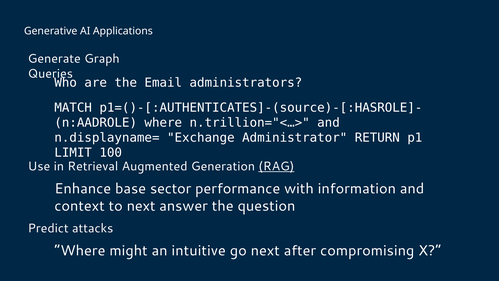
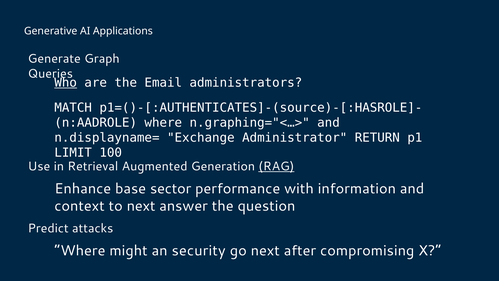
Who underline: none -> present
n.trillion="<…>: n.trillion="<…> -> n.graphing="<…>
intuitive: intuitive -> security
